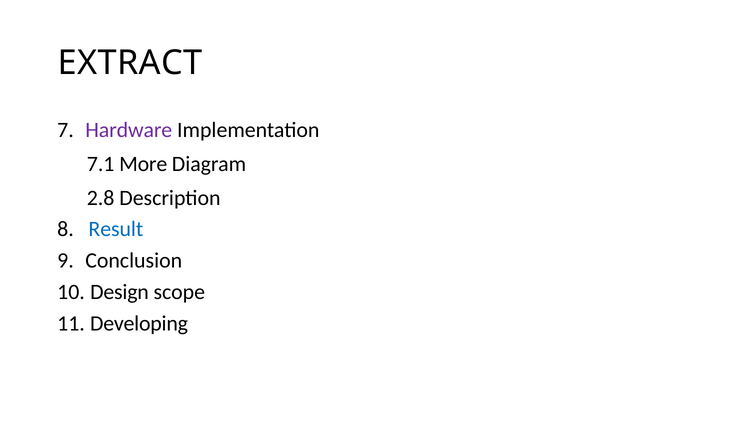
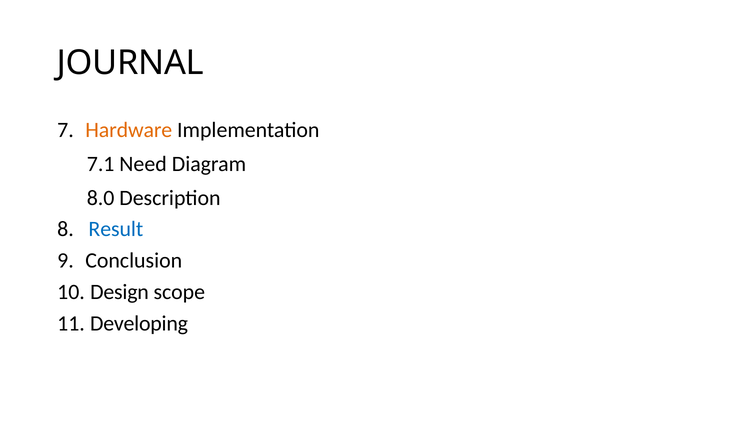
EXTRACT: EXTRACT -> JOURNAL
Hardware colour: purple -> orange
More: More -> Need
2.8: 2.8 -> 8.0
